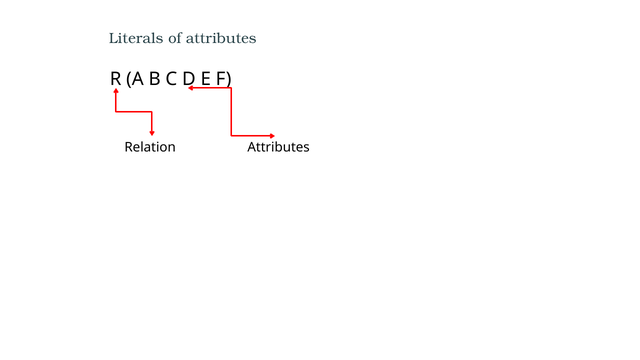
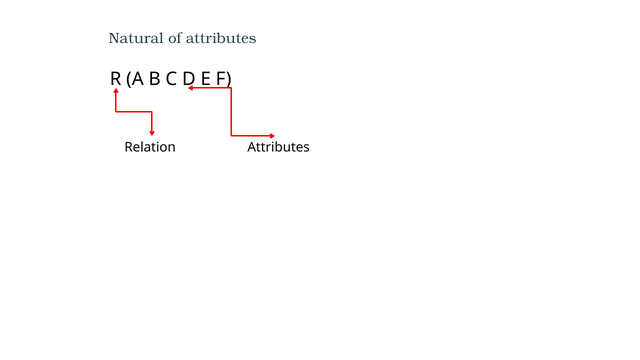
Literals: Literals -> Natural
